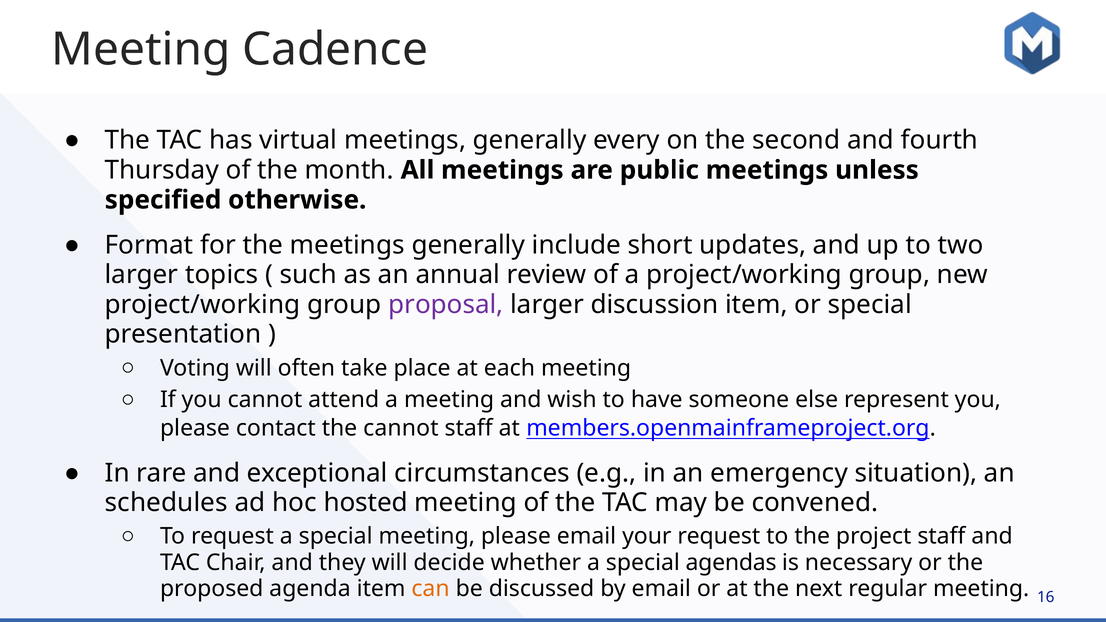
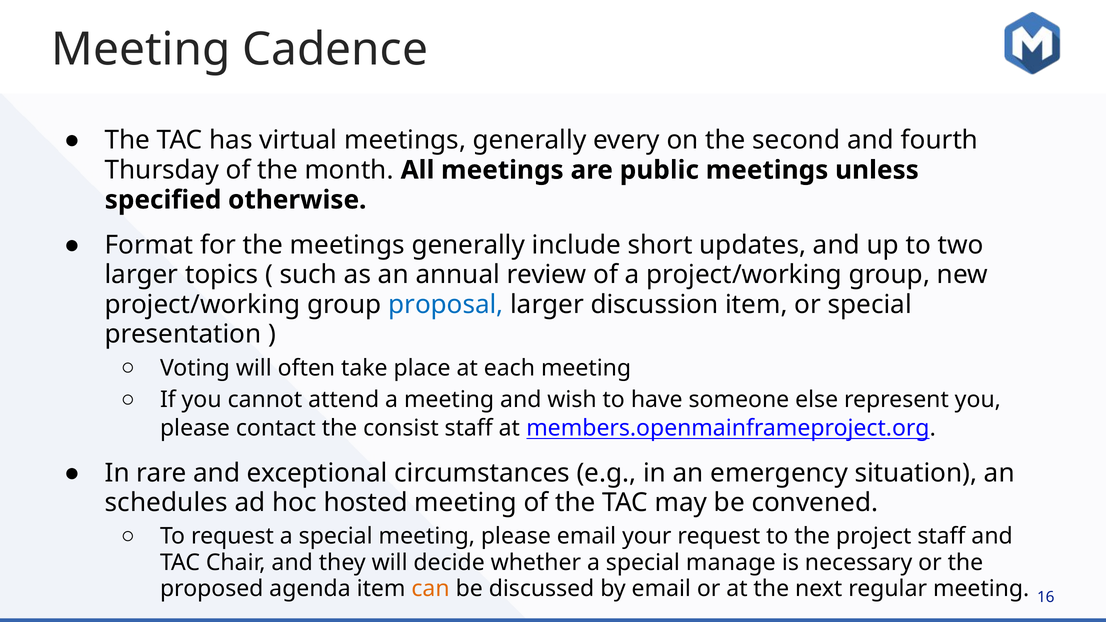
proposal colour: purple -> blue
the cannot: cannot -> consist
agendas: agendas -> manage
